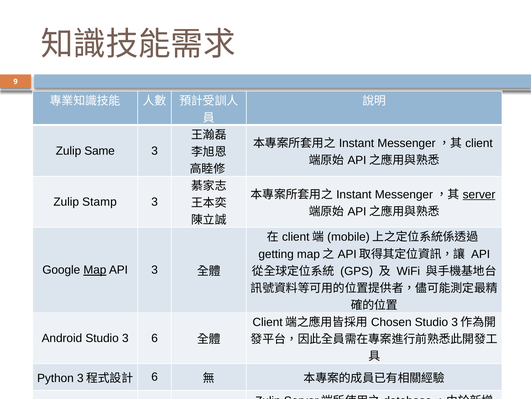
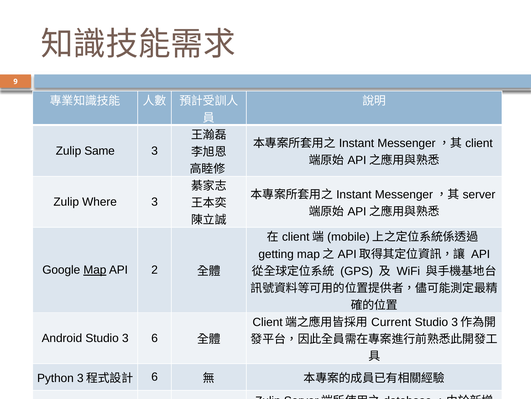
server underline: present -> none
Stamp: Stamp -> Where
API 3: 3 -> 2
Chosen: Chosen -> Current
